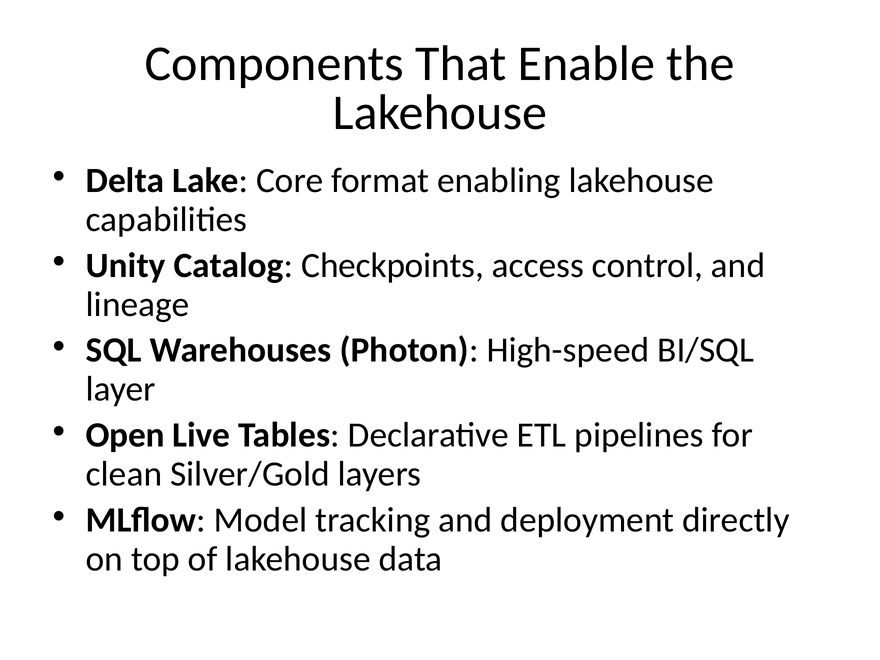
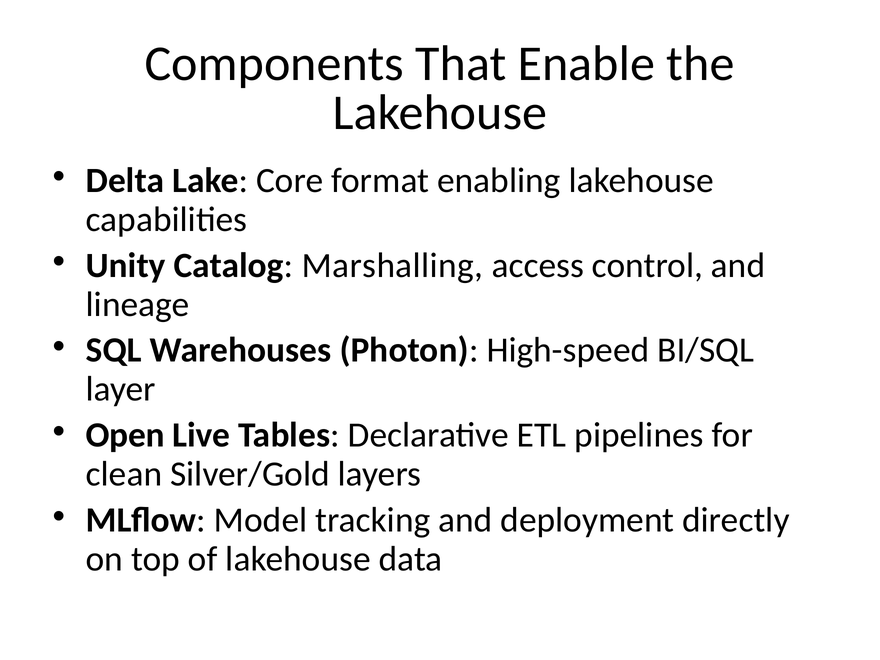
Checkpoints: Checkpoints -> Marshalling
